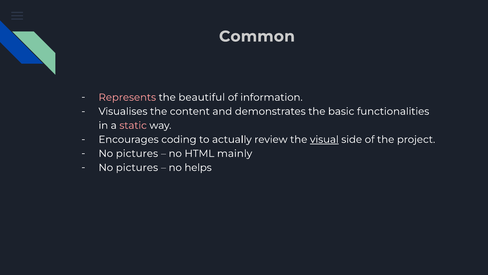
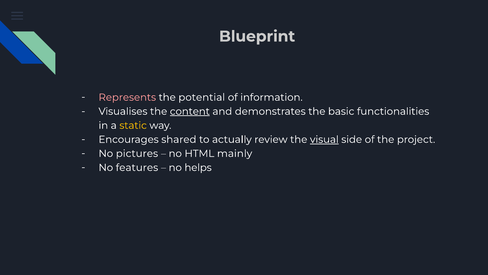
Common: Common -> Blueprint
beautiful: beautiful -> potential
content underline: none -> present
static colour: pink -> yellow
coding: coding -> shared
pictures at (137, 167): pictures -> features
